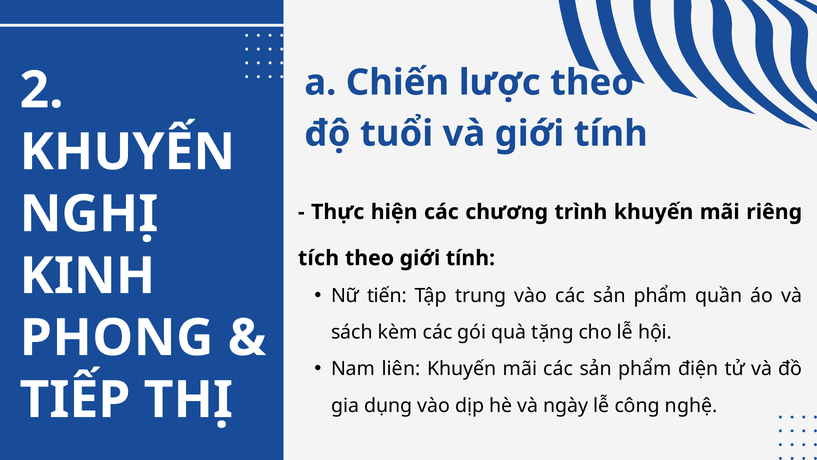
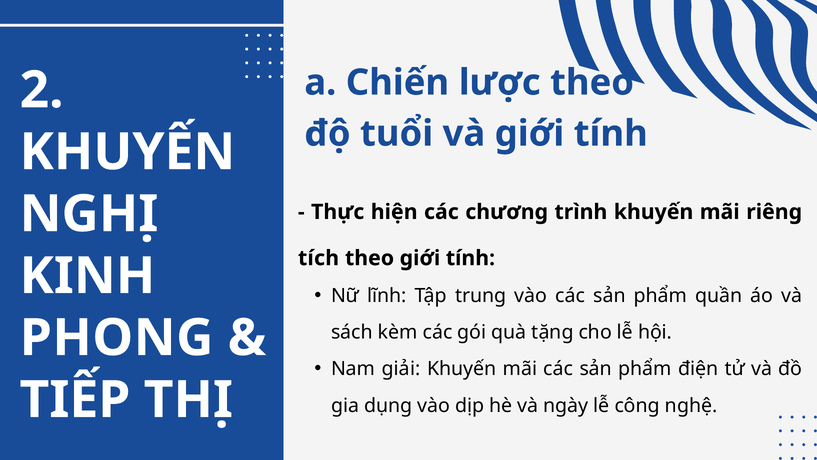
tiến: tiến -> lĩnh
liên: liên -> giải
